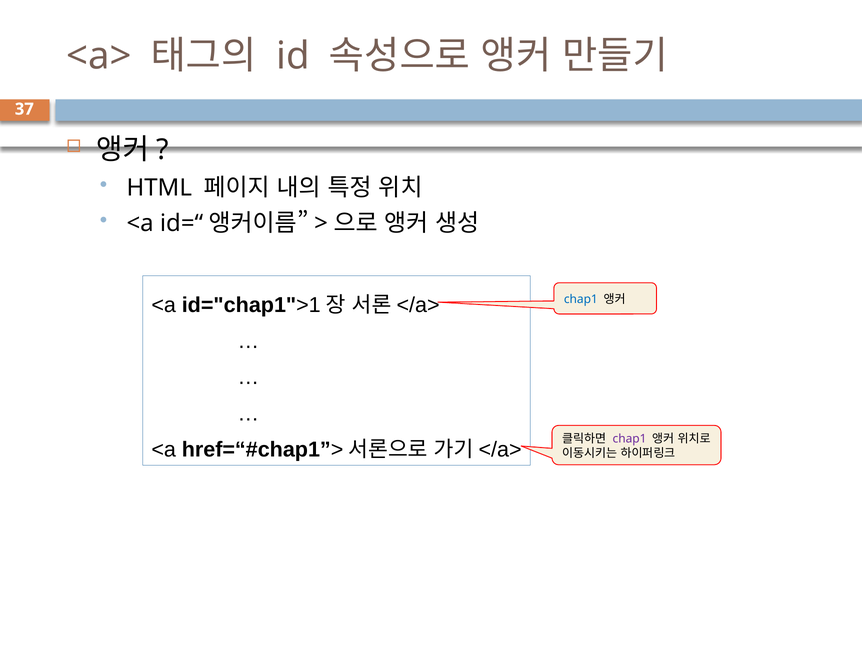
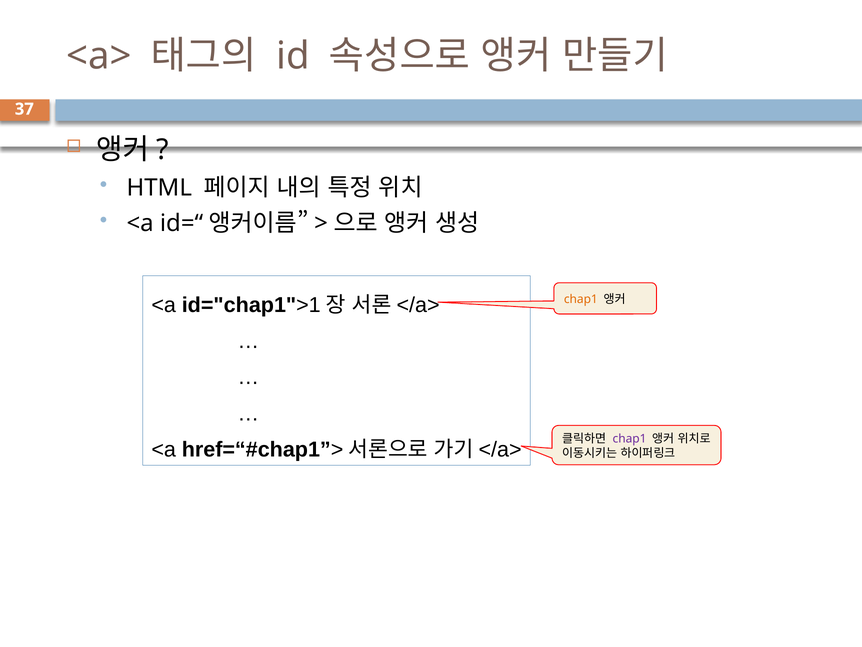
chap1 at (581, 299) colour: blue -> orange
